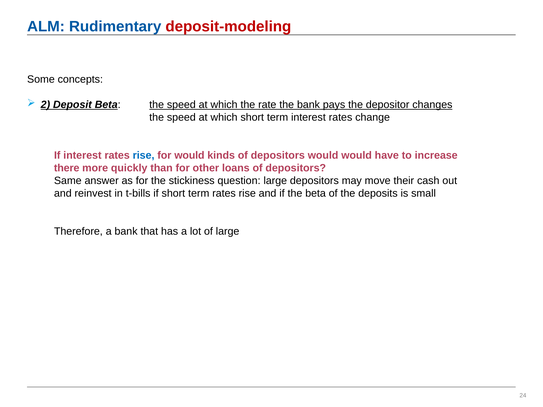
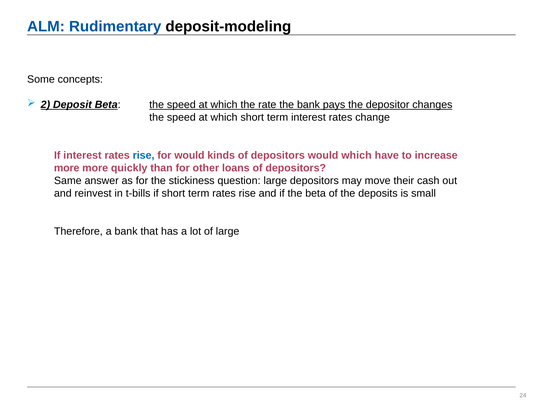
deposit-modeling colour: red -> black
would would: would -> which
there at (67, 168): there -> more
